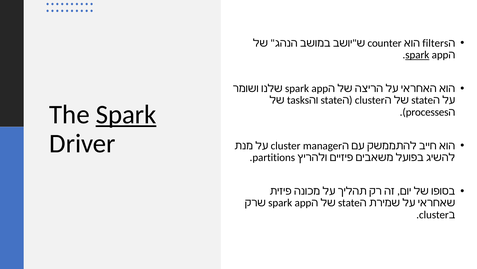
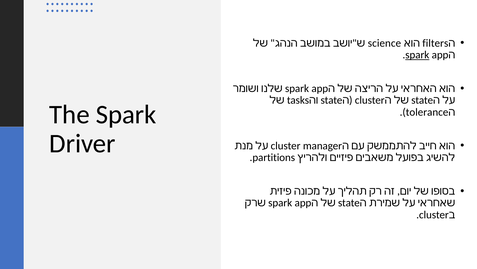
counter: counter -> science
Spark at (126, 114) underline: present -> none
processes: processes -> tolerance
